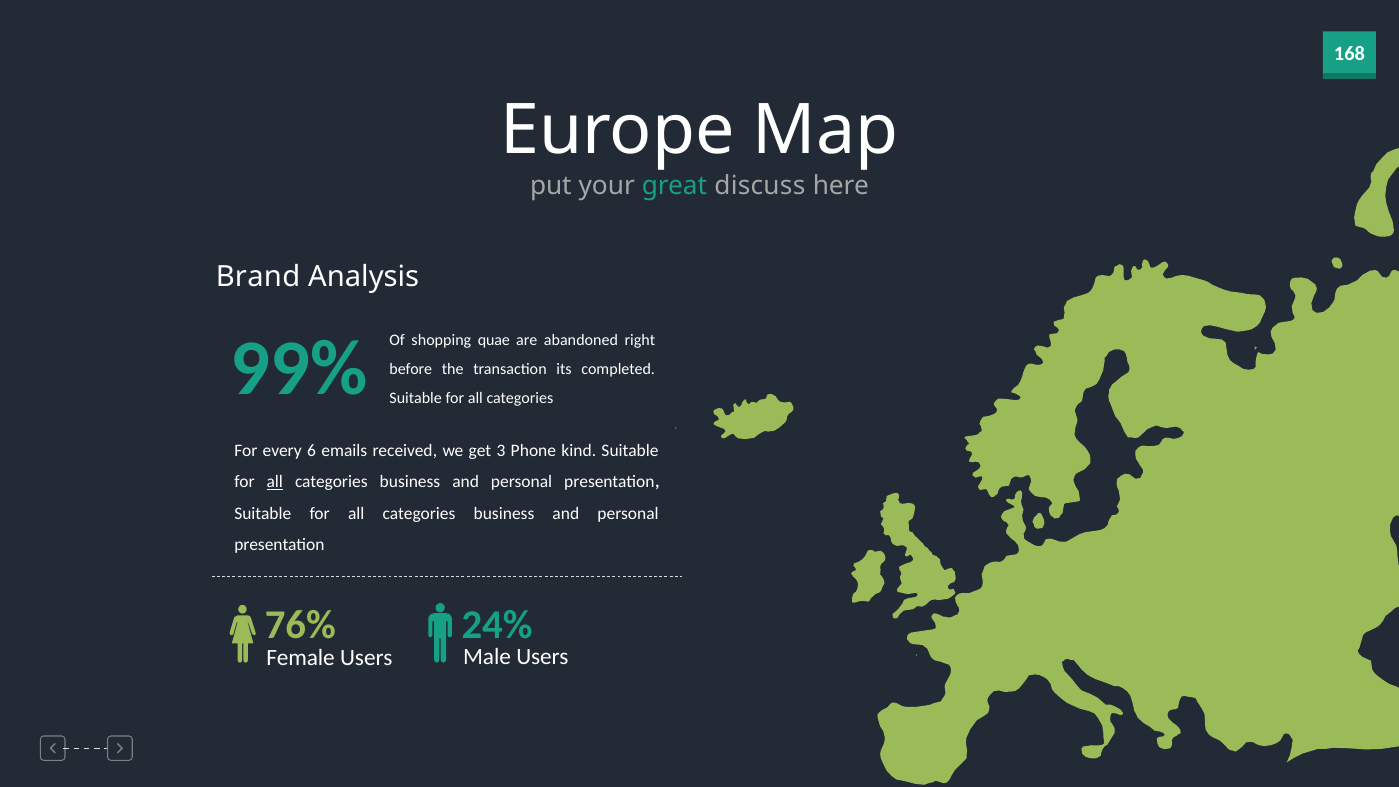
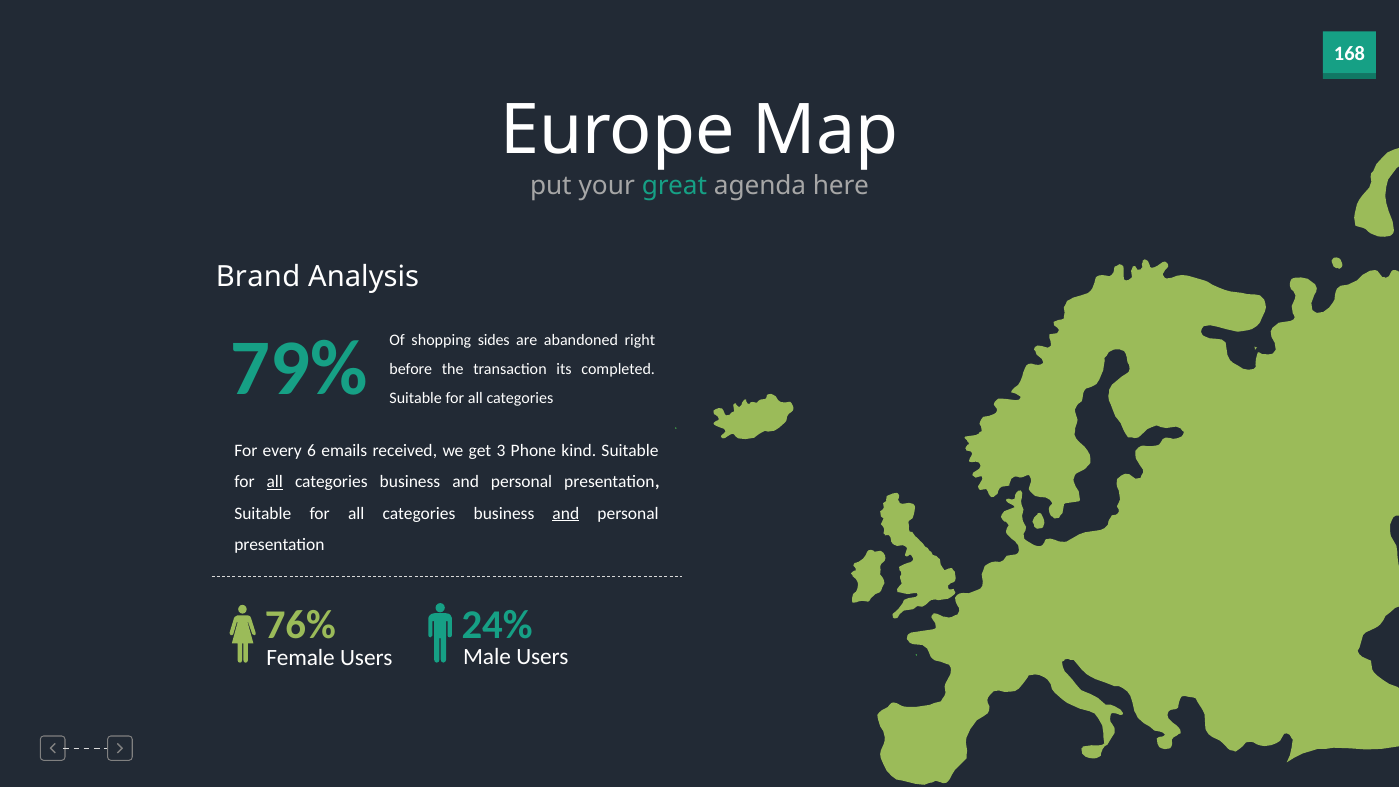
discuss: discuss -> agenda
quae: quae -> sides
99%: 99% -> 79%
and at (566, 513) underline: none -> present
